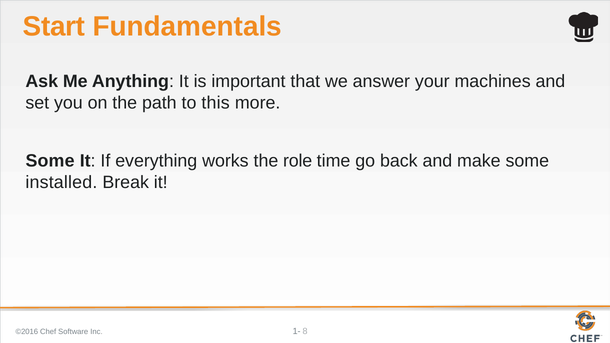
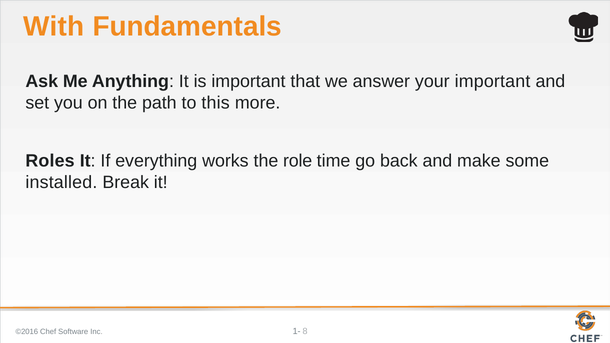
Start: Start -> With
your machines: machines -> important
Some at (50, 161): Some -> Roles
